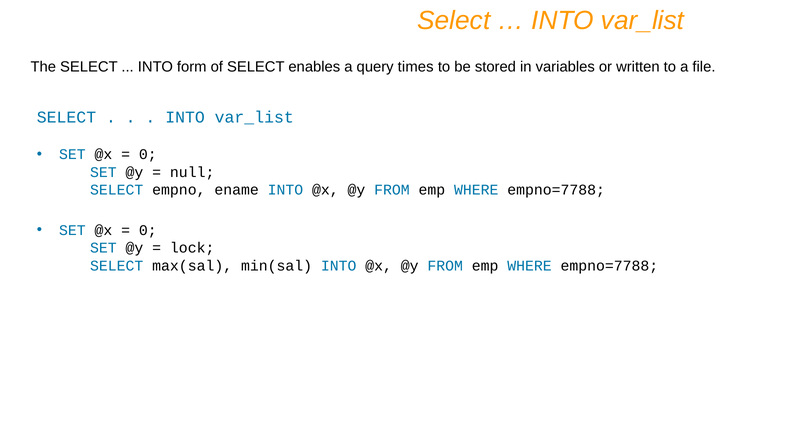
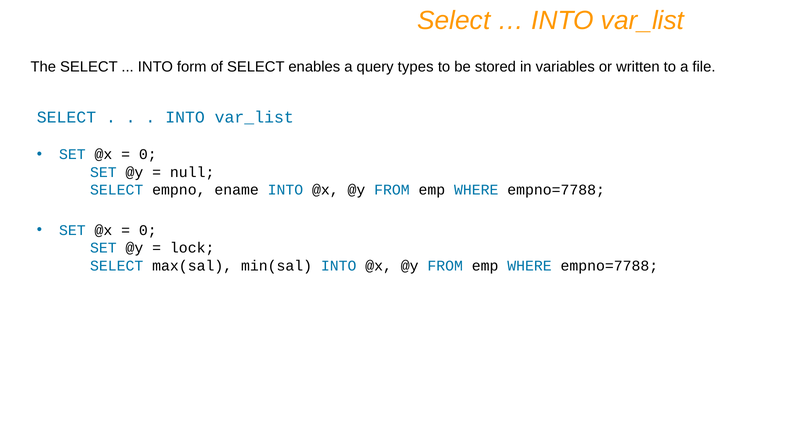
times: times -> types
